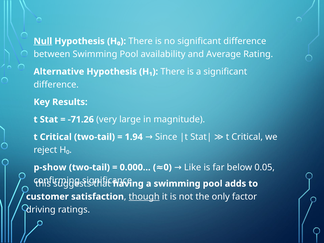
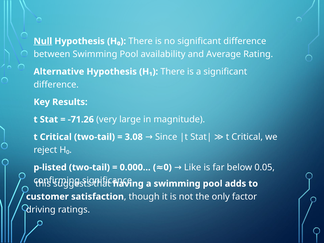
1.94: 1.94 -> 3.08
p-show: p-show -> p-listed
though underline: present -> none
